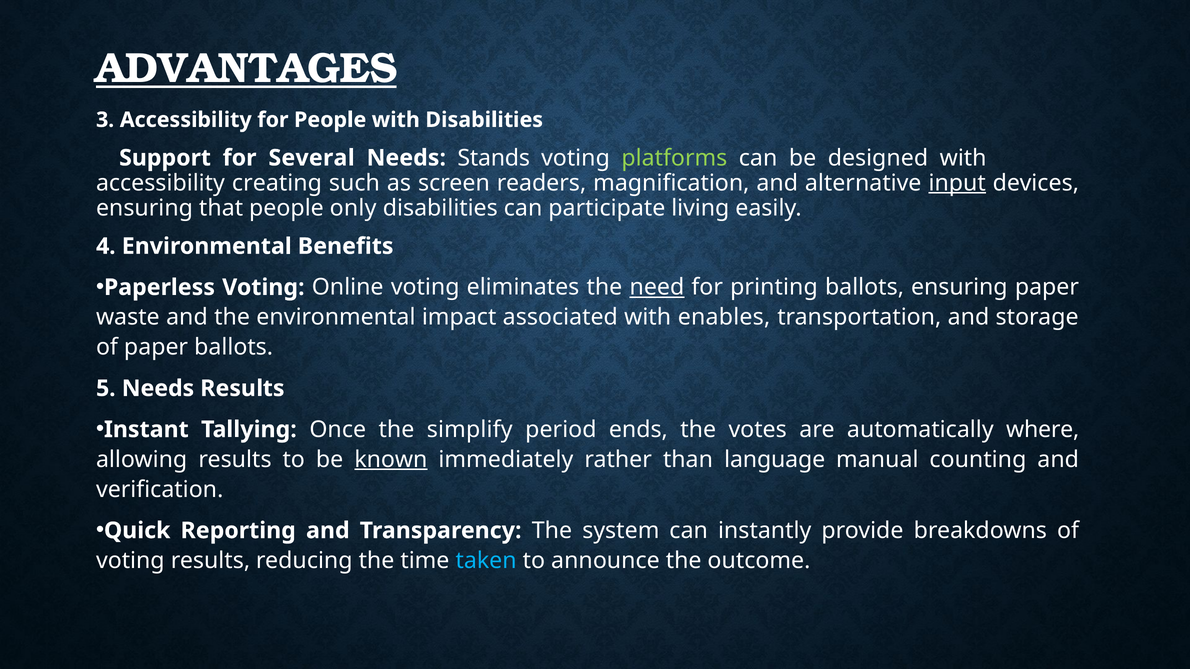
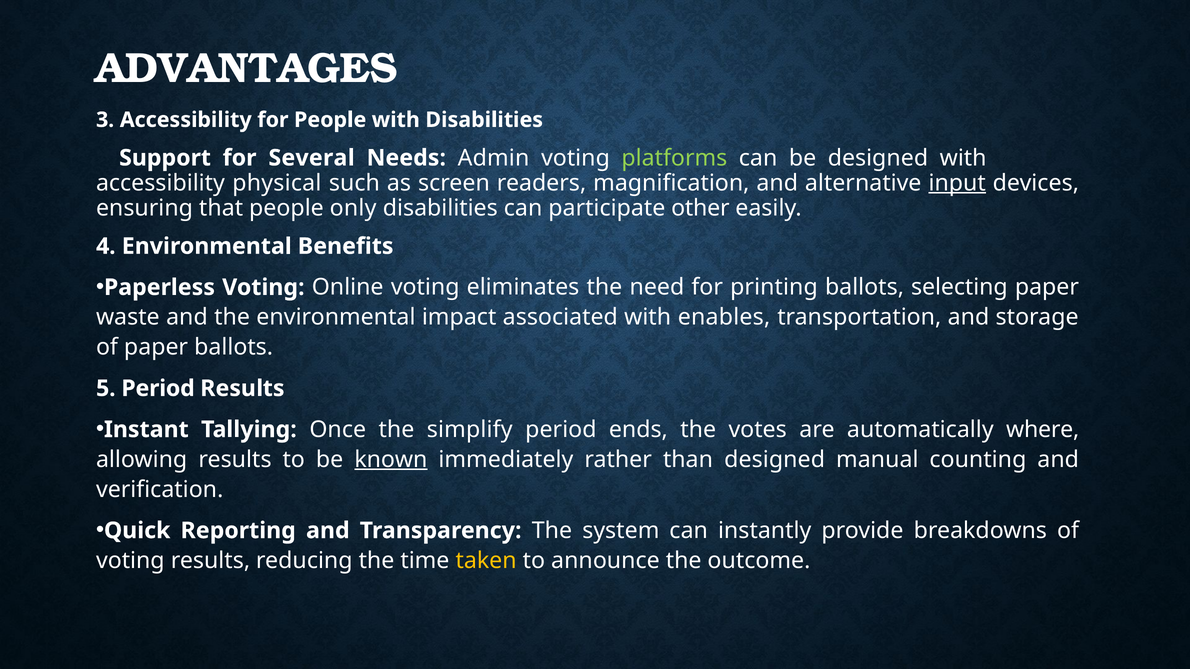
ADVANTAGES underline: present -> none
Stands: Stands -> Admin
creating: creating -> physical
living: living -> other
need underline: present -> none
ballots ensuring: ensuring -> selecting
5 Needs: Needs -> Period
than language: language -> designed
taken colour: light blue -> yellow
